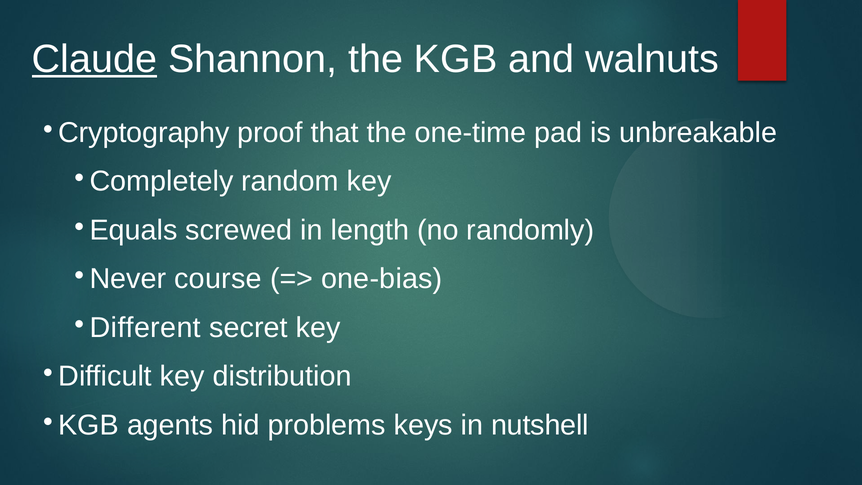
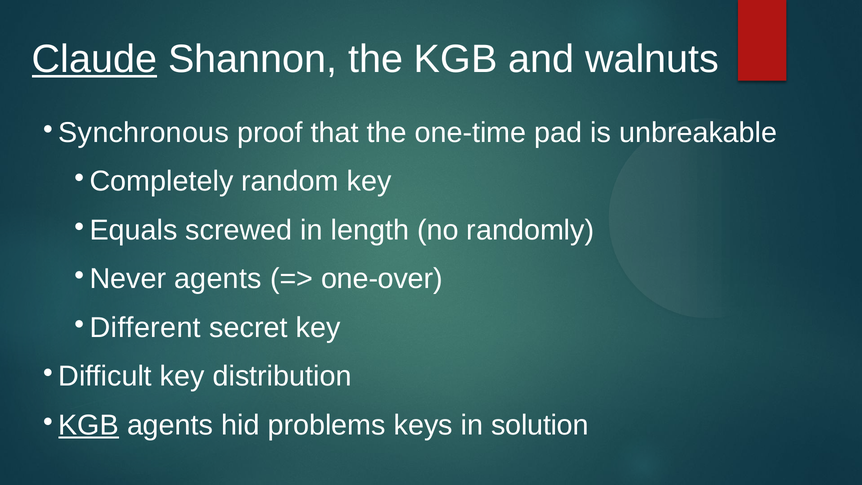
Cryptography: Cryptography -> Synchronous
Never course: course -> agents
one-bias: one-bias -> one-over
KGB at (89, 425) underline: none -> present
nutshell: nutshell -> solution
